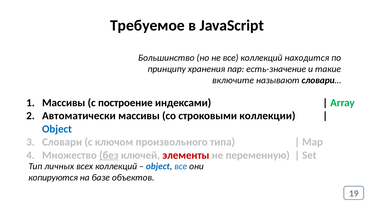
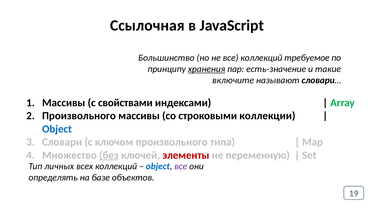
Требуемое: Требуемое -> Ссылочная
находится: находится -> требуемое
хранения underline: none -> present
построение: построение -> свойствами
Автоматически at (79, 115): Автоматически -> Произвольного
все at (181, 166) colour: blue -> purple
копируются: копируются -> определять
